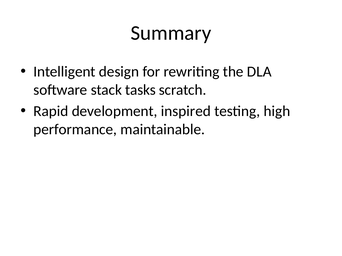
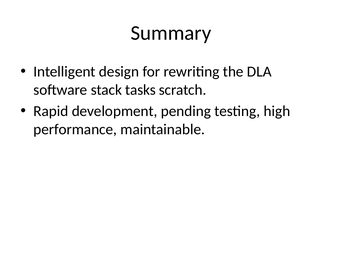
inspired: inspired -> pending
